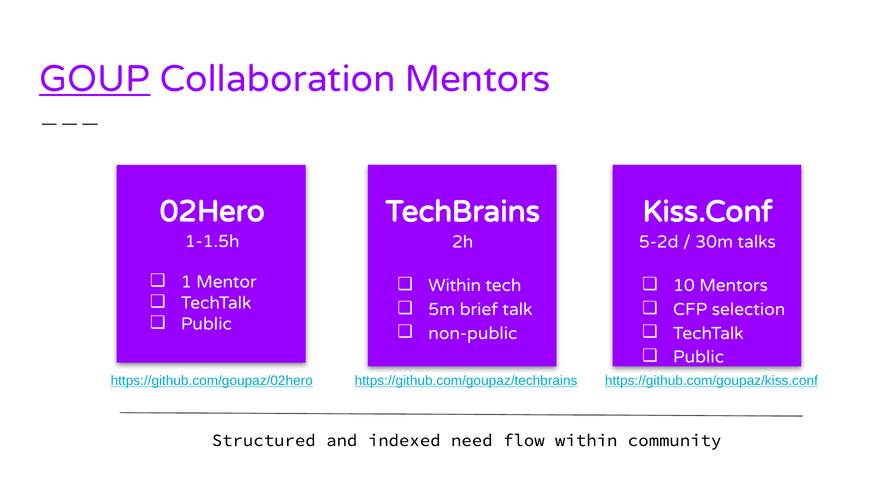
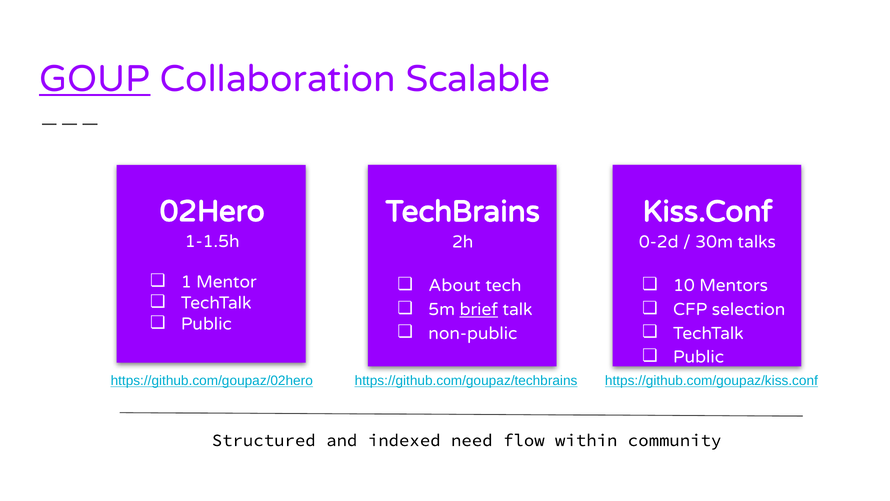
Collaboration Mentors: Mentors -> Scalable
5-2d: 5-2d -> 0-2d
Within at (455, 285): Within -> About
brief underline: none -> present
